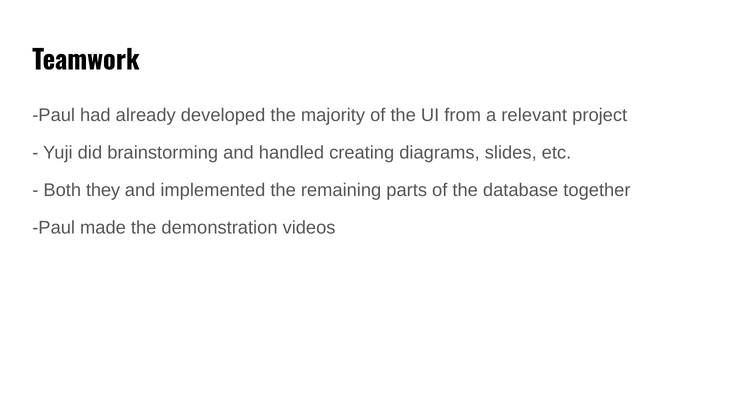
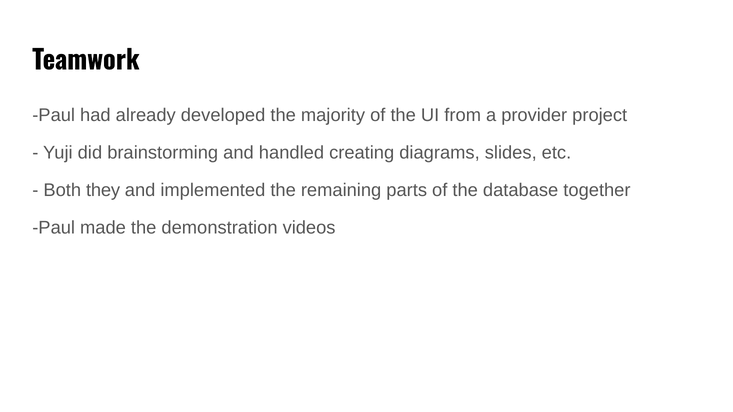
relevant: relevant -> provider
